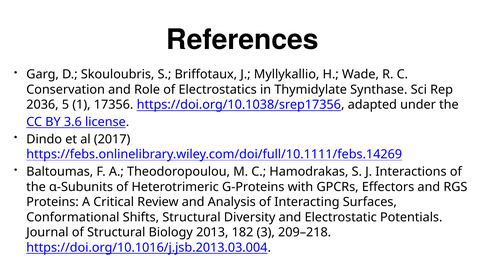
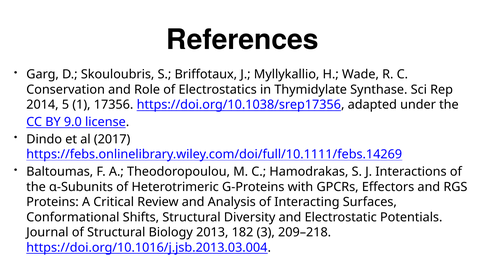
2036: 2036 -> 2014
3.6: 3.6 -> 9.0
